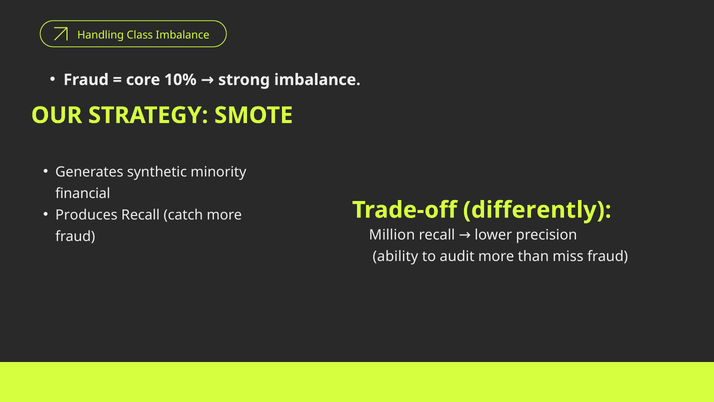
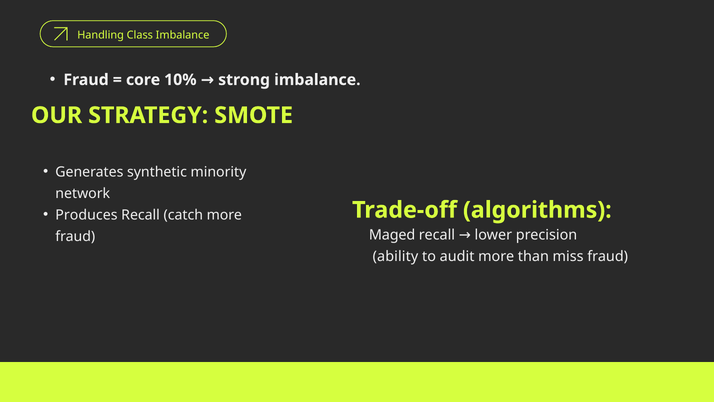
financial: financial -> network
differently: differently -> algorithms
Million: Million -> Maged
